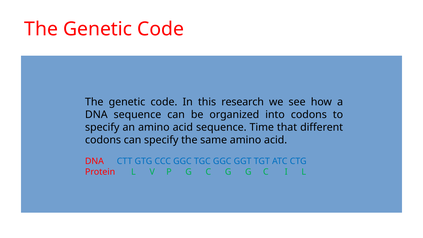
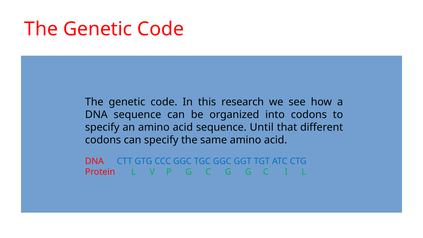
Time: Time -> Until
